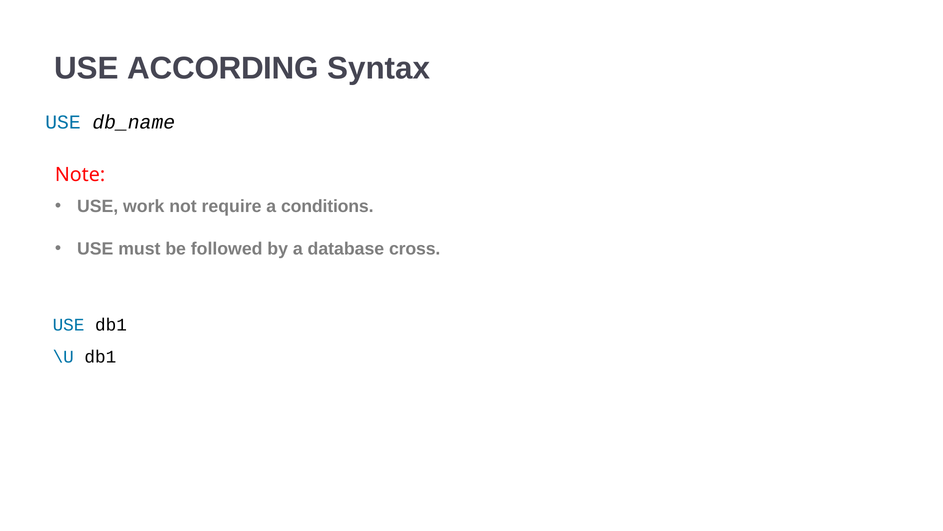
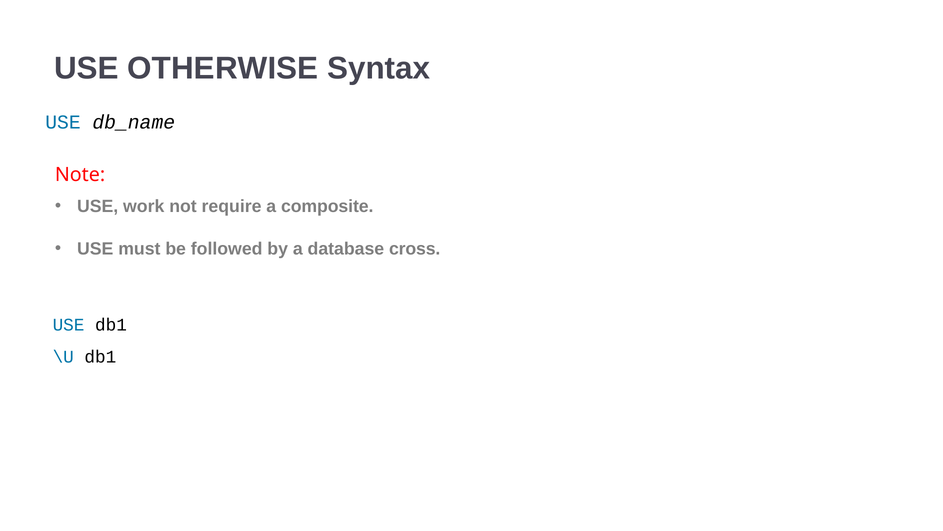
ACCORDING: ACCORDING -> OTHERWISE
conditions: conditions -> composite
